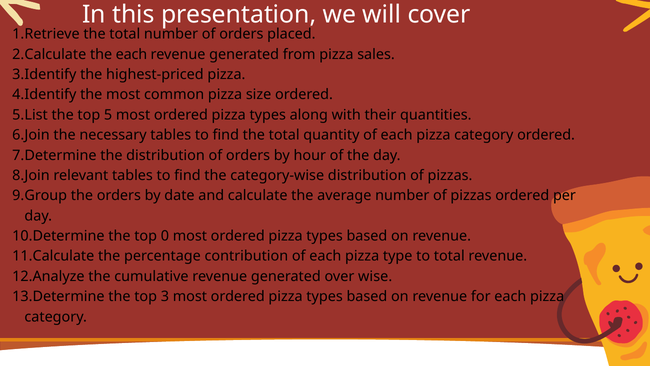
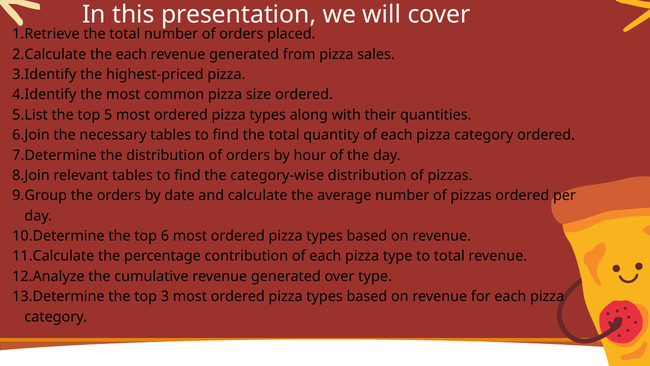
0: 0 -> 6
over wise: wise -> type
